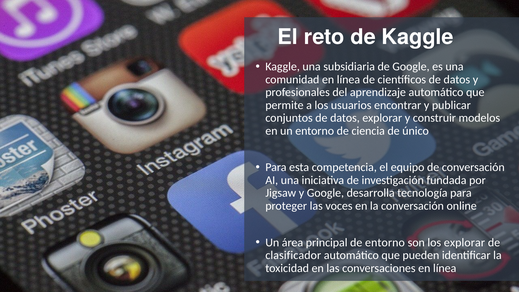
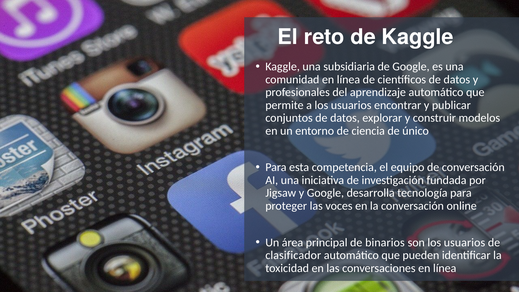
de entorno: entorno -> binarios
son los explorar: explorar -> usuarios
